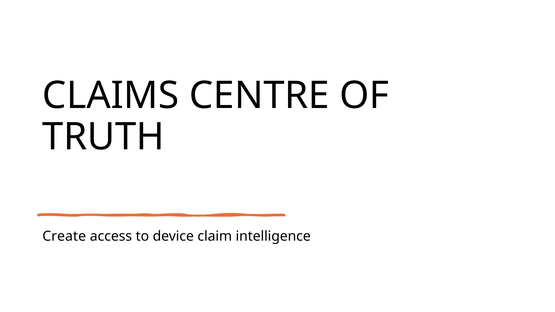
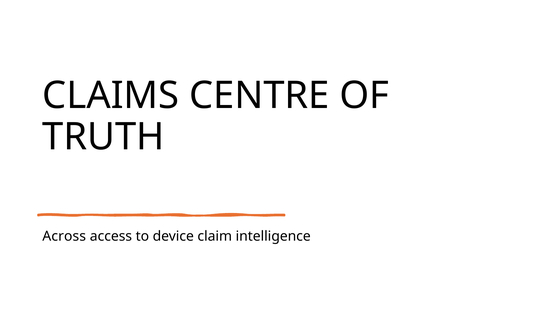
Create: Create -> Across
